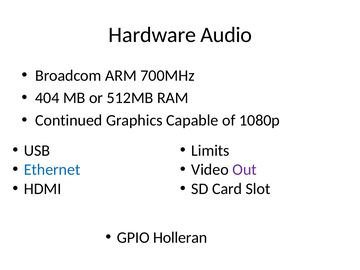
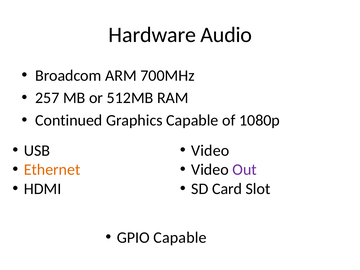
404: 404 -> 257
Limits at (210, 150): Limits -> Video
Ethernet colour: blue -> orange
GPIO Holleran: Holleran -> Capable
